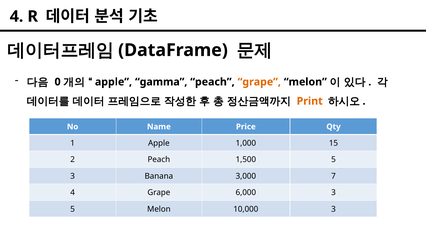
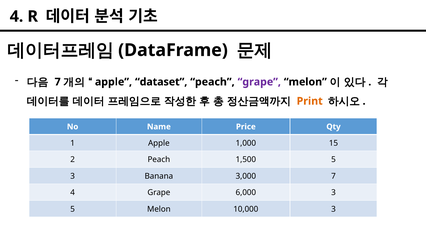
0 at (58, 82): 0 -> 7
gamma: gamma -> dataset
grape at (259, 82) colour: orange -> purple
